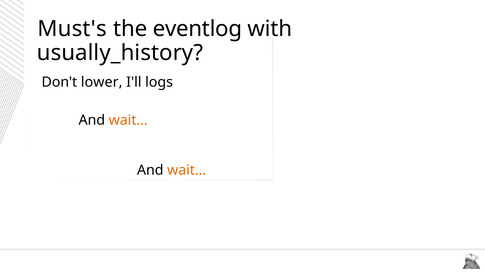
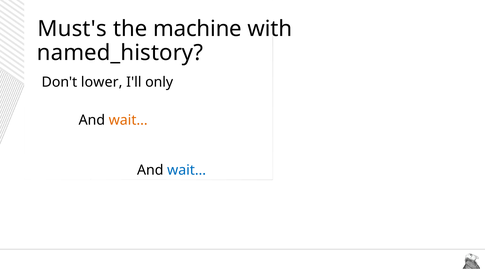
eventlog: eventlog -> machine
usually_history: usually_history -> named_history
logs: logs -> only
wait… at (187, 170) colour: orange -> blue
